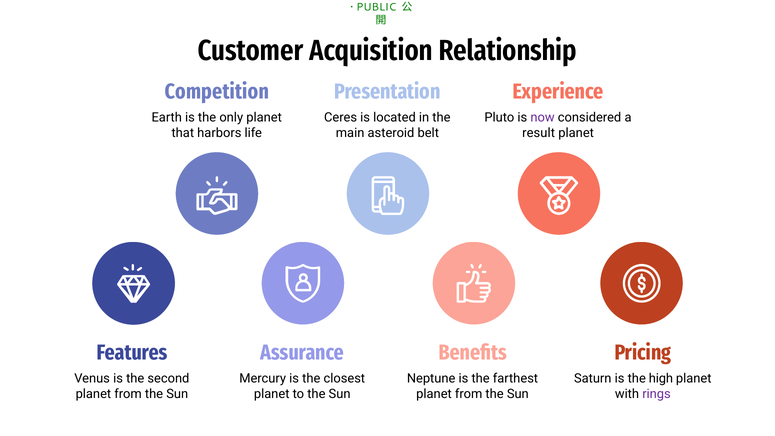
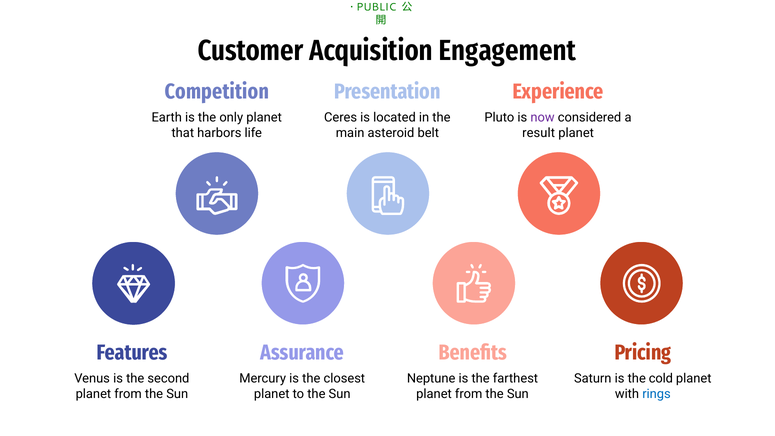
Relationship: Relationship -> Engagement
high: high -> cold
rings colour: purple -> blue
